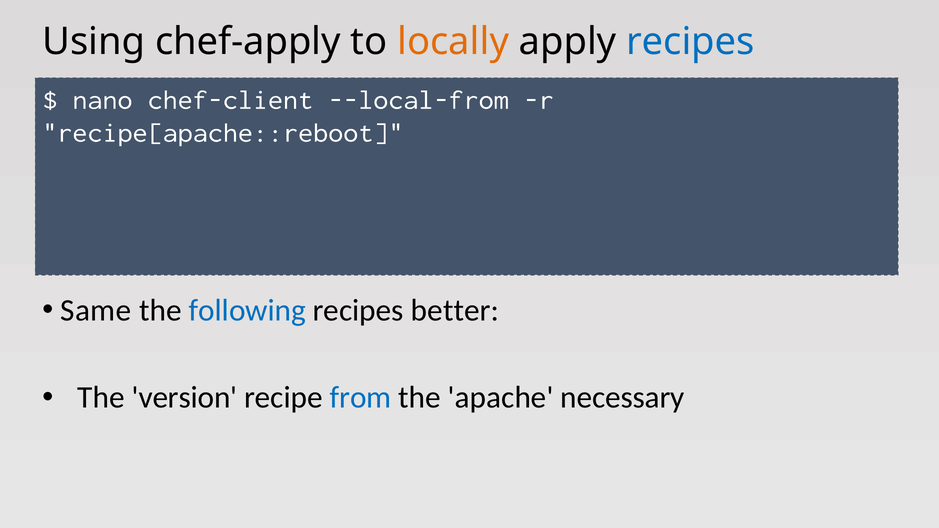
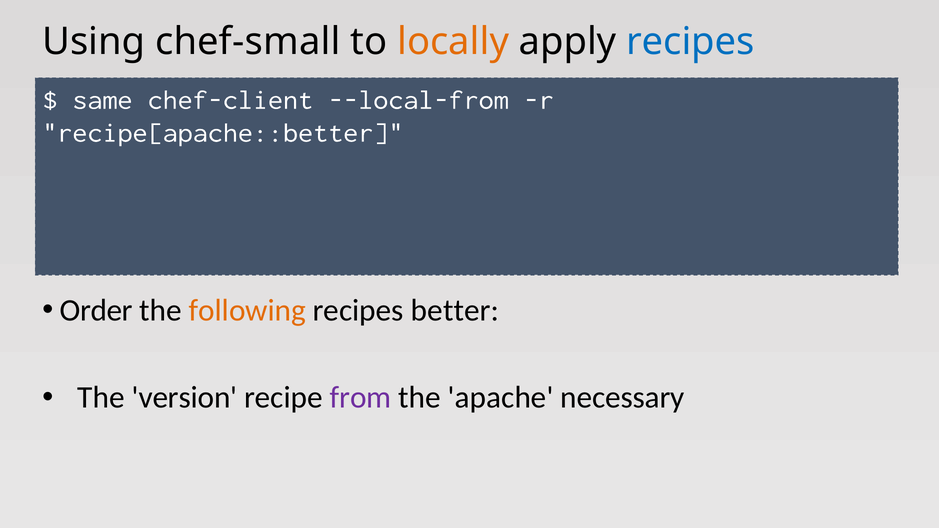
chef-apply: chef-apply -> chef-small
nano: nano -> same
recipe[apache::reboot: recipe[apache::reboot -> recipe[apache::better
Same: Same -> Order
following colour: blue -> orange
from colour: blue -> purple
